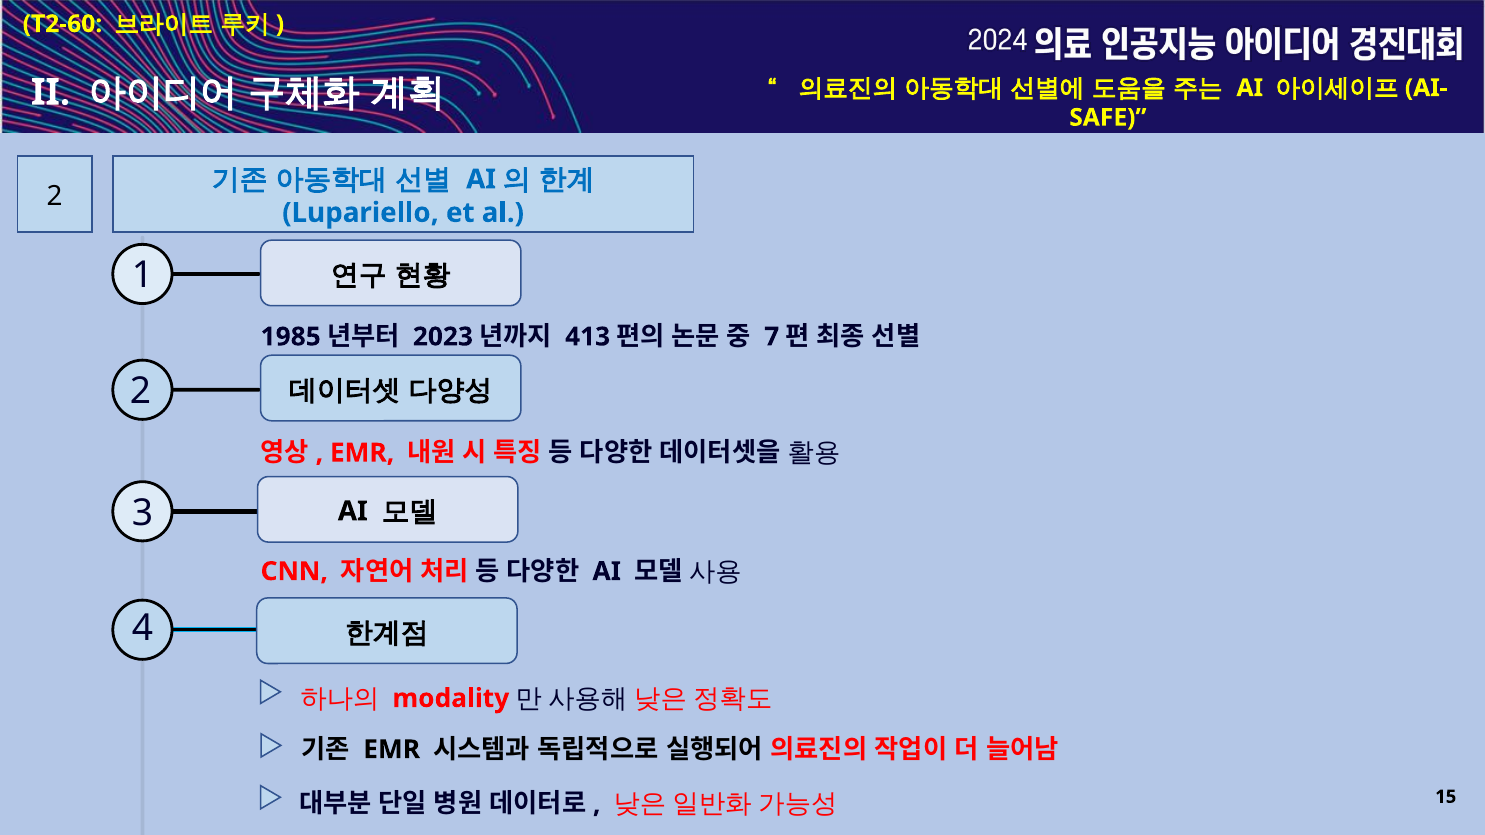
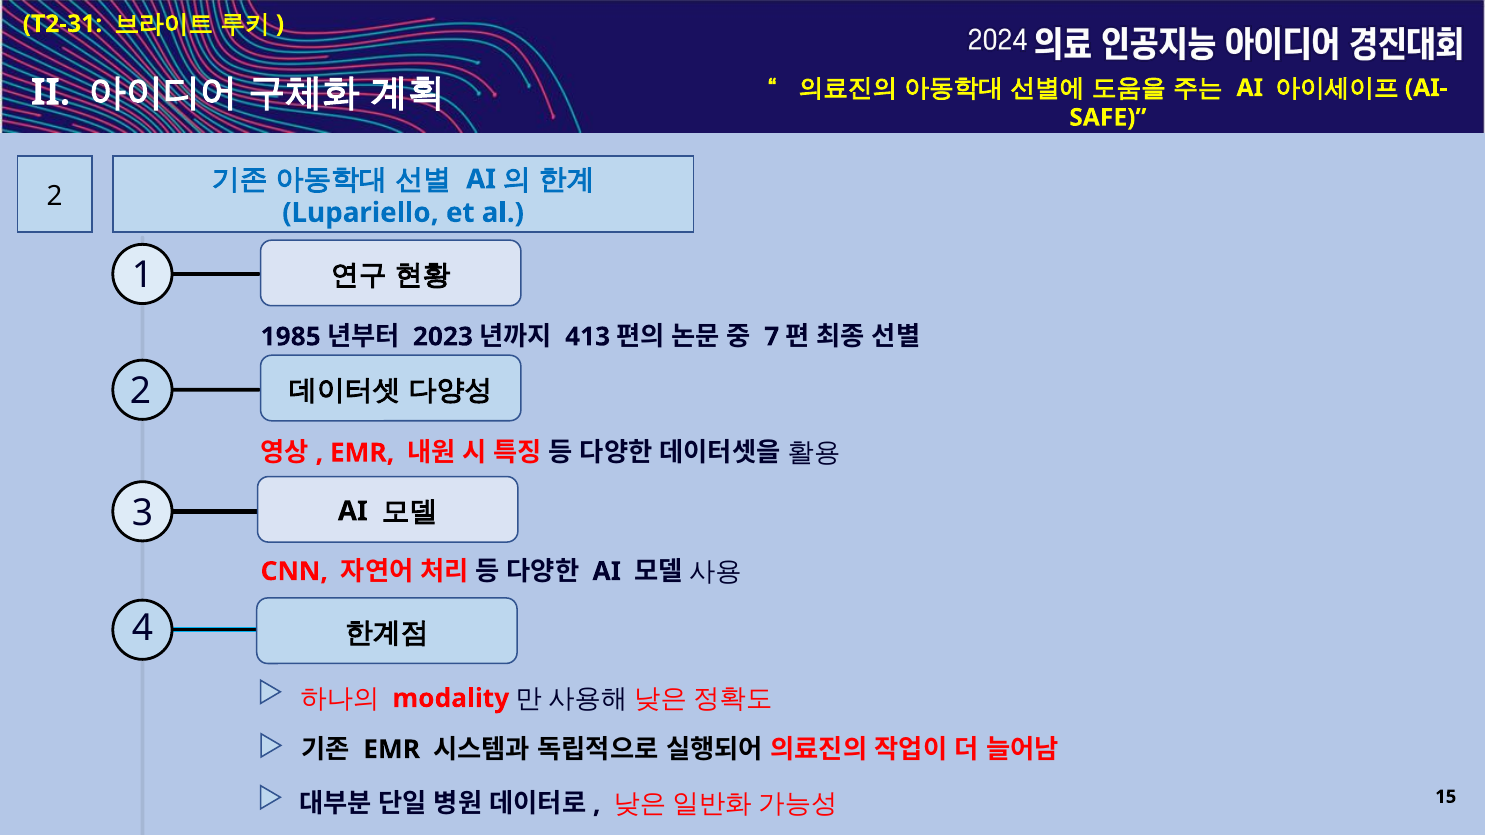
T2-60: T2-60 -> T2-31
